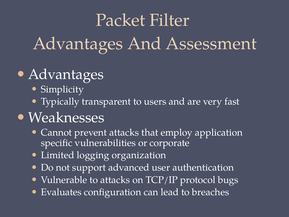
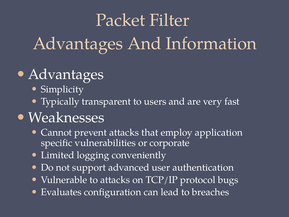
Assessment: Assessment -> Information
organization: organization -> conveniently
